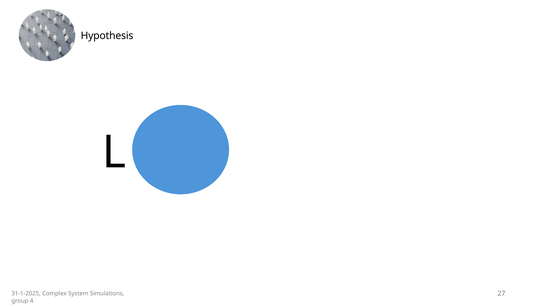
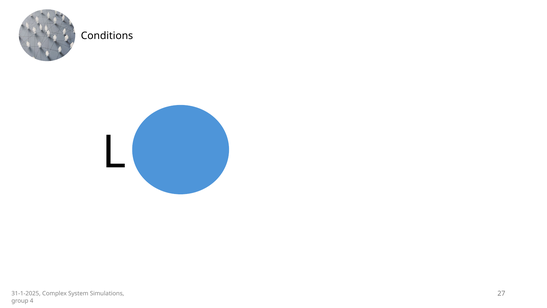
Hypothesis: Hypothesis -> Conditions
